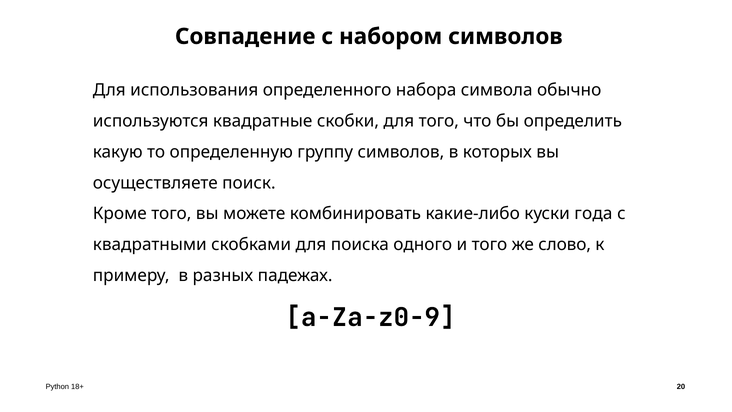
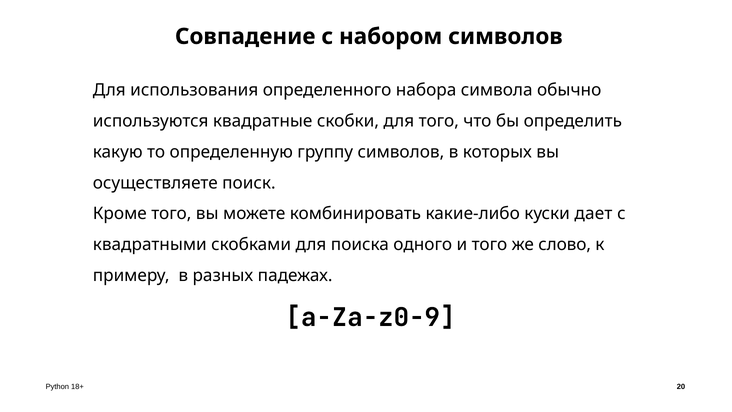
года: года -> дает
